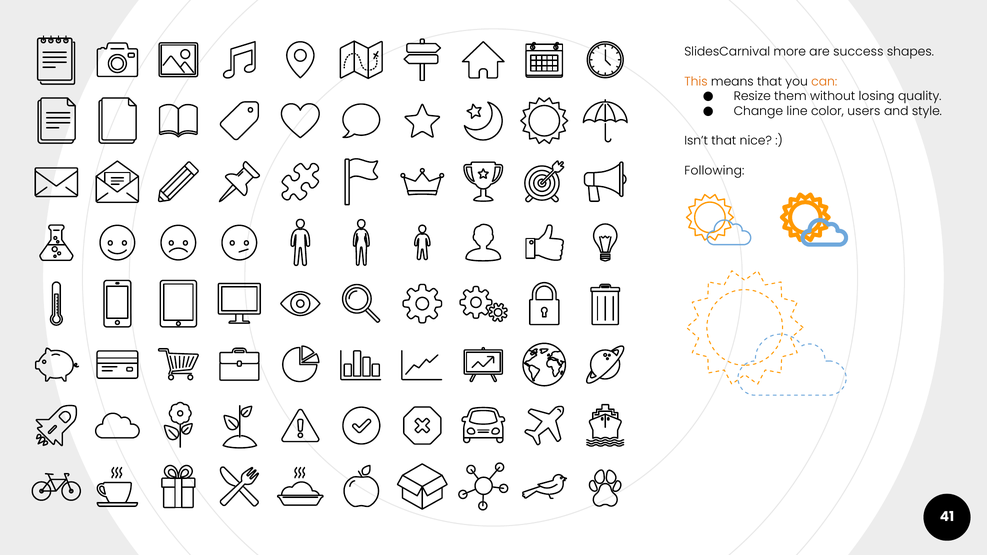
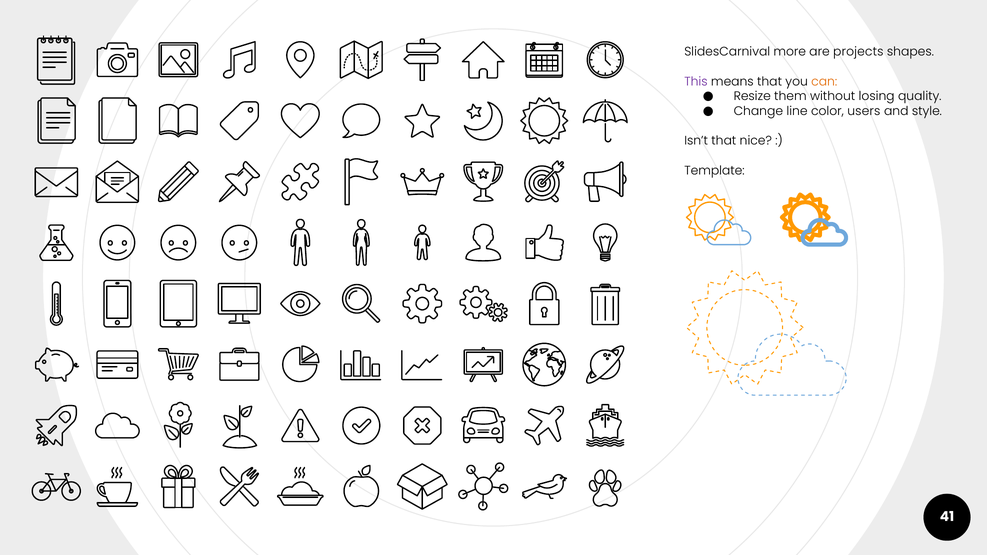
success: success -> projects
This colour: orange -> purple
Following: Following -> Template
